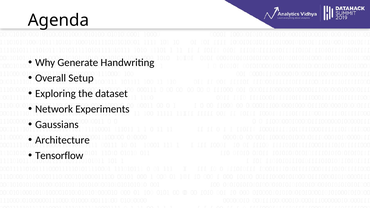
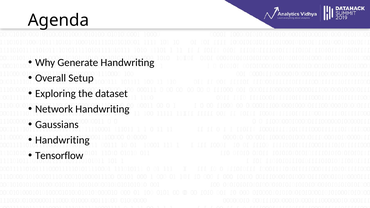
Network Experiments: Experiments -> Handwriting
Architecture at (62, 140): Architecture -> Handwriting
